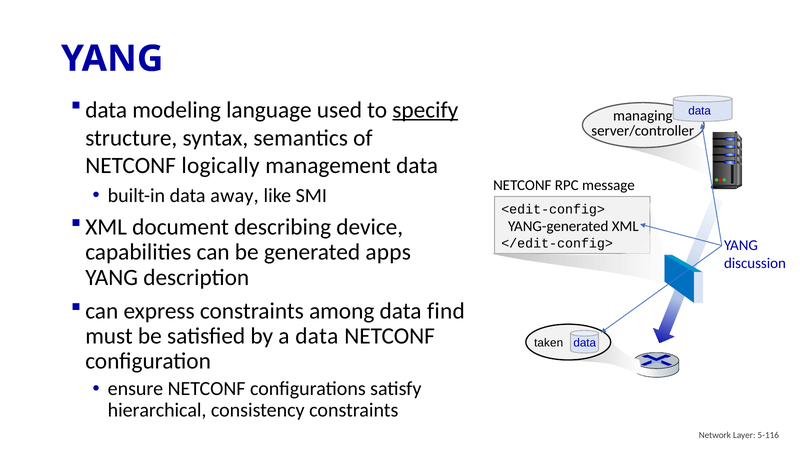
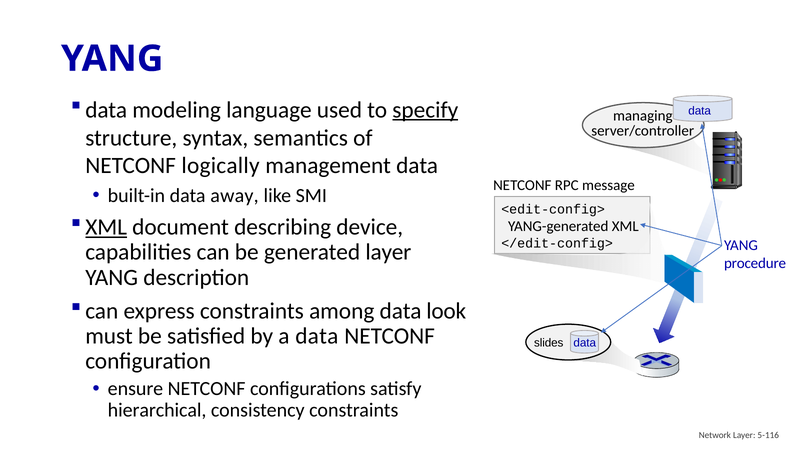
XML at (106, 227) underline: none -> present
generated apps: apps -> layer
discussion: discussion -> procedure
find: find -> look
taken: taken -> slides
